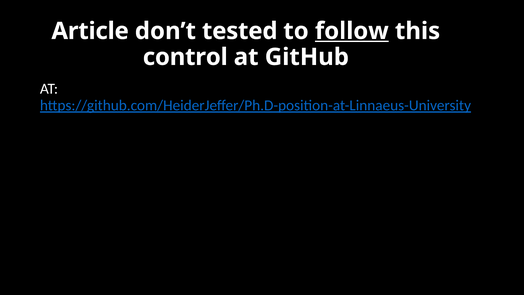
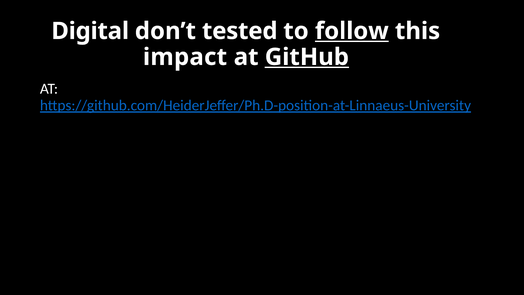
Article: Article -> Digital
control: control -> impact
GitHub underline: none -> present
